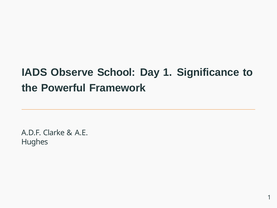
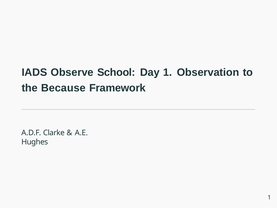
Significance: Significance -> Observation
Powerful: Powerful -> Because
